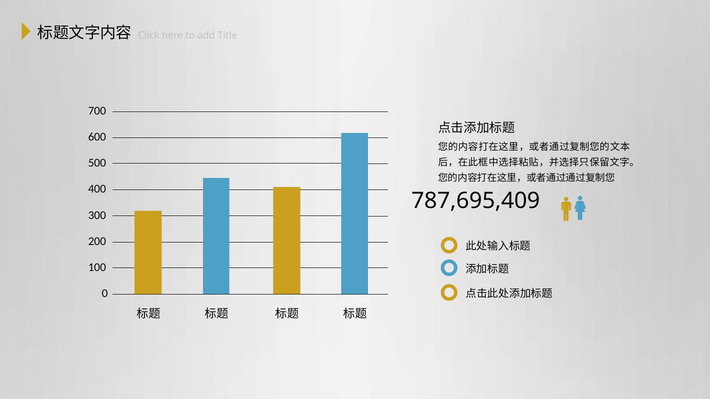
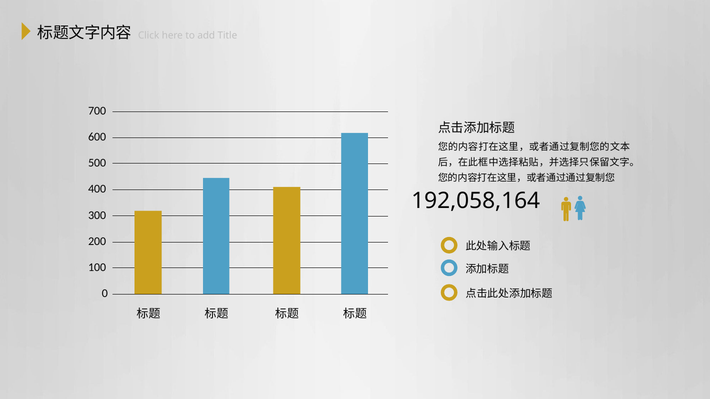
787,695,409: 787,695,409 -> 192,058,164
